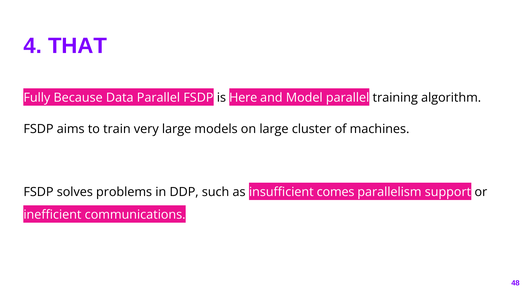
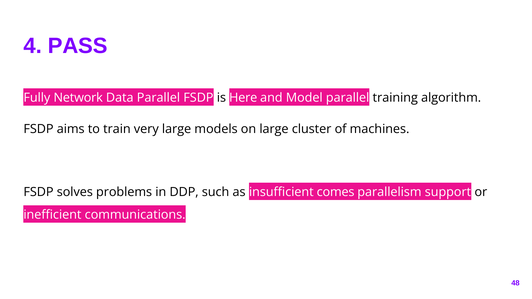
THAT: THAT -> PASS
Because: Because -> Network
